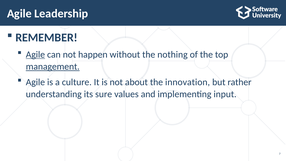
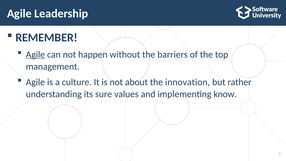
nothing: nothing -> barriers
management underline: present -> none
input: input -> know
